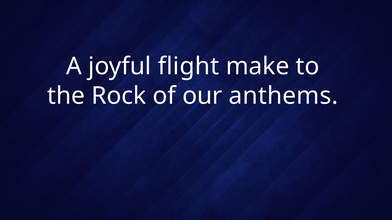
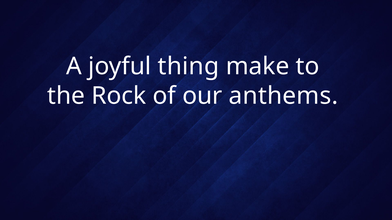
flight: flight -> thing
